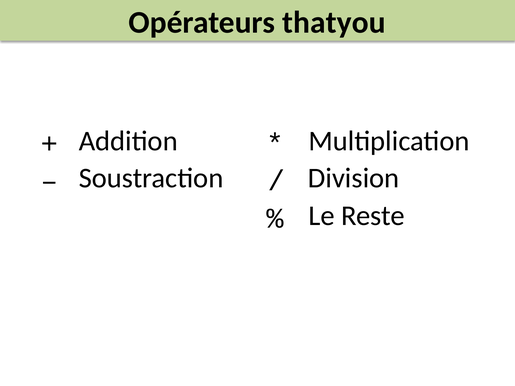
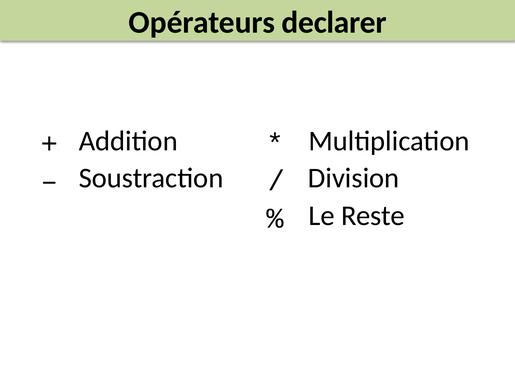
thatyou: thatyou -> declarer
